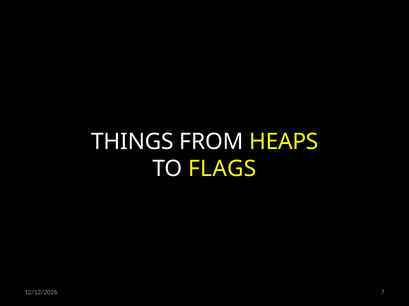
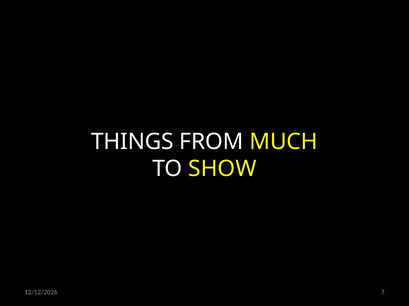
HEAPS: HEAPS -> MUCH
FLAGS: FLAGS -> SHOW
